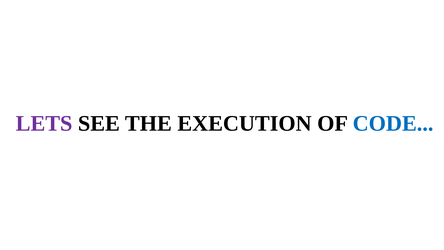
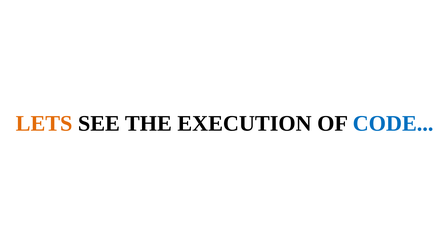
LETS colour: purple -> orange
